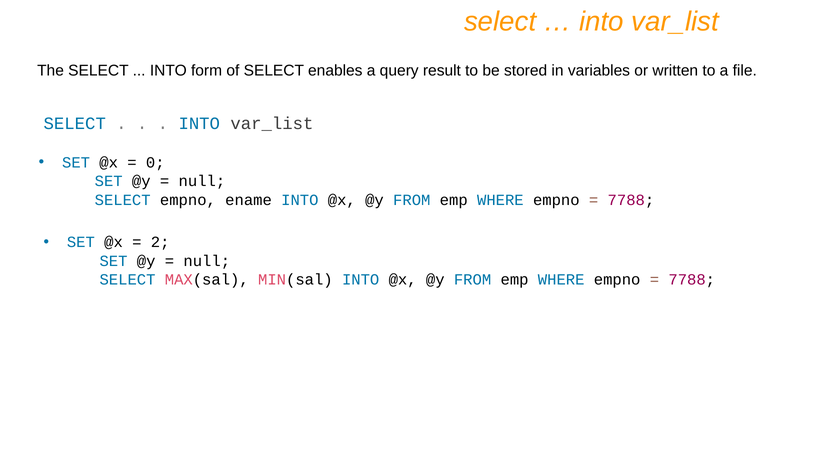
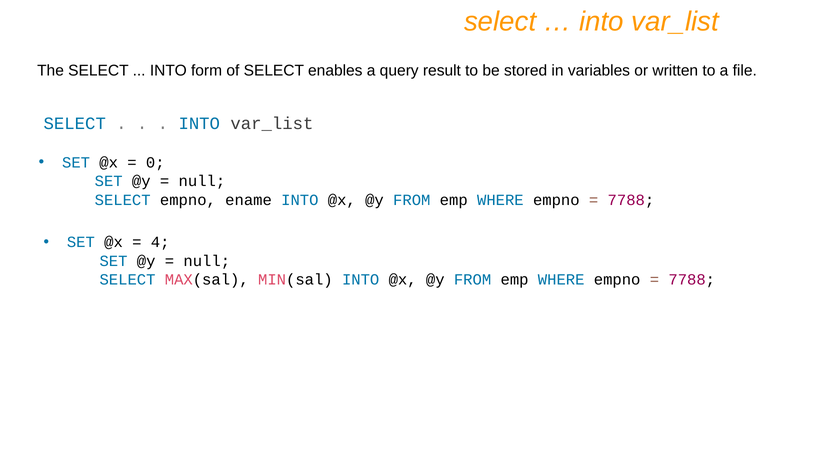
2: 2 -> 4
